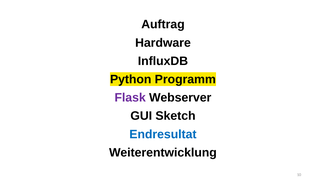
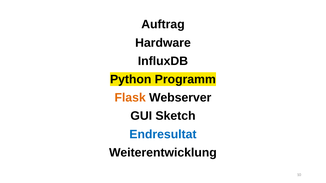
Flask colour: purple -> orange
